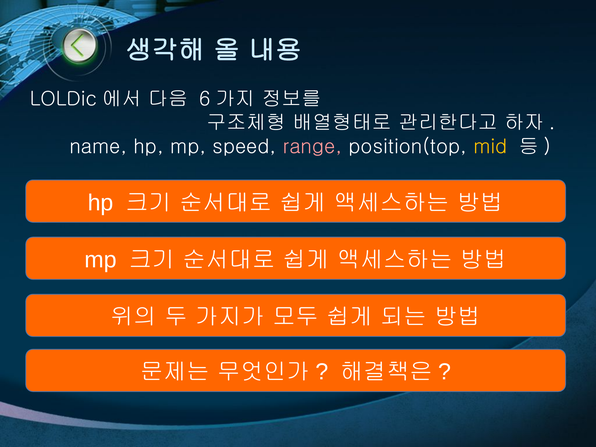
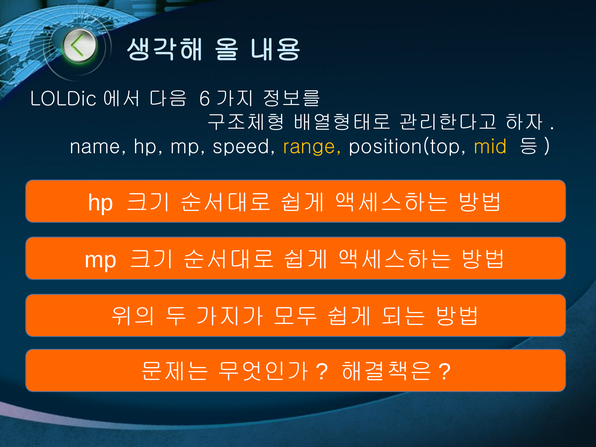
range colour: pink -> yellow
